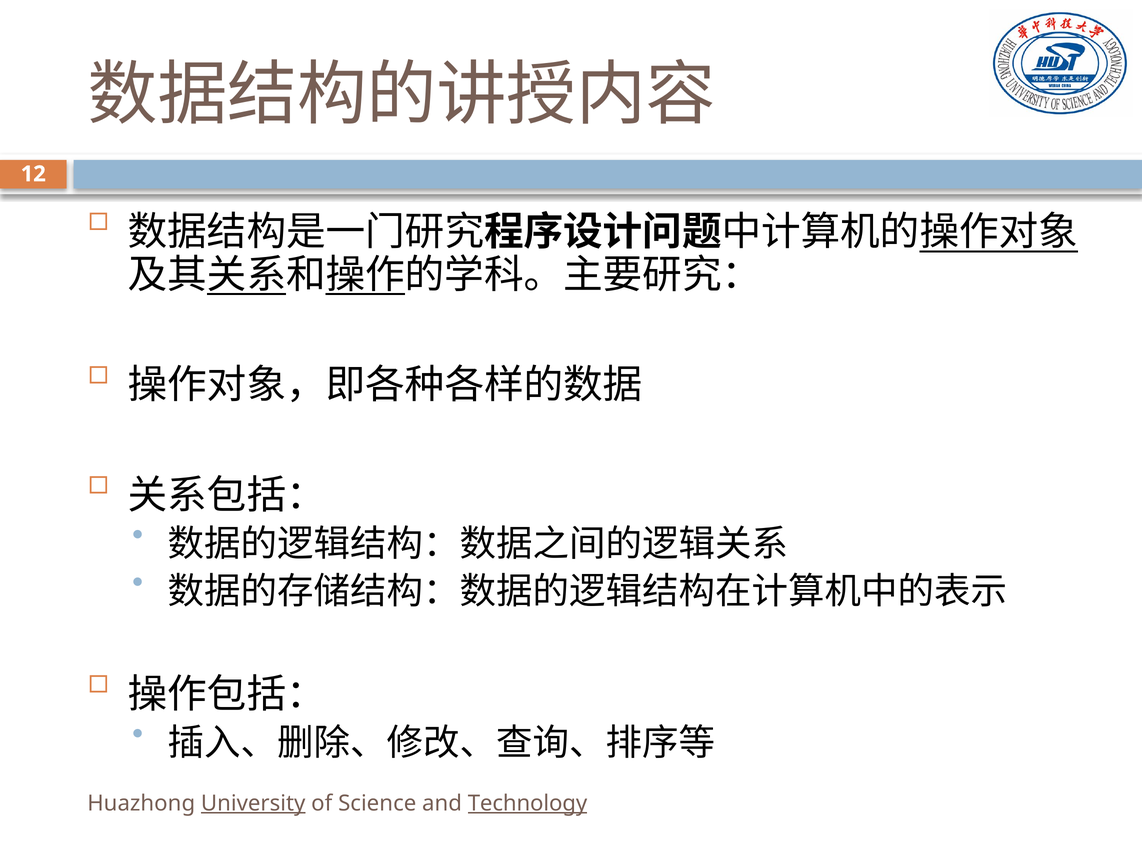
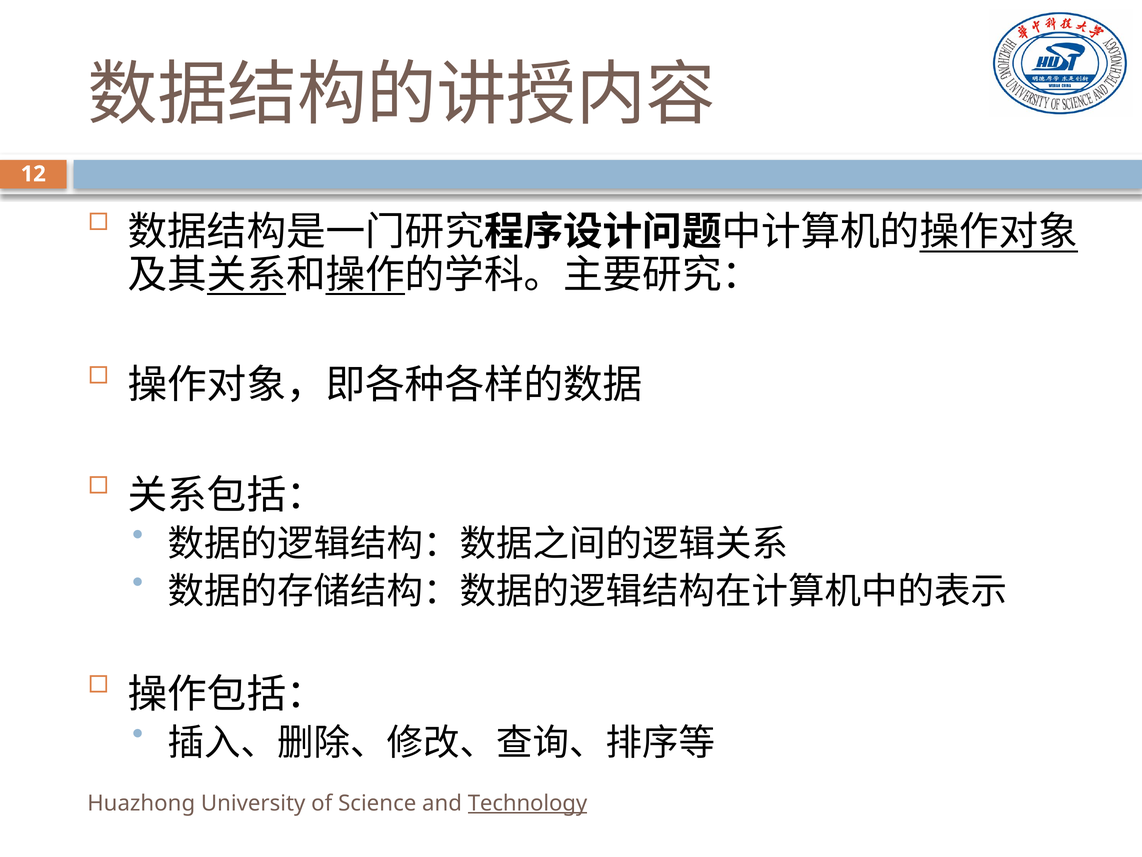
University underline: present -> none
